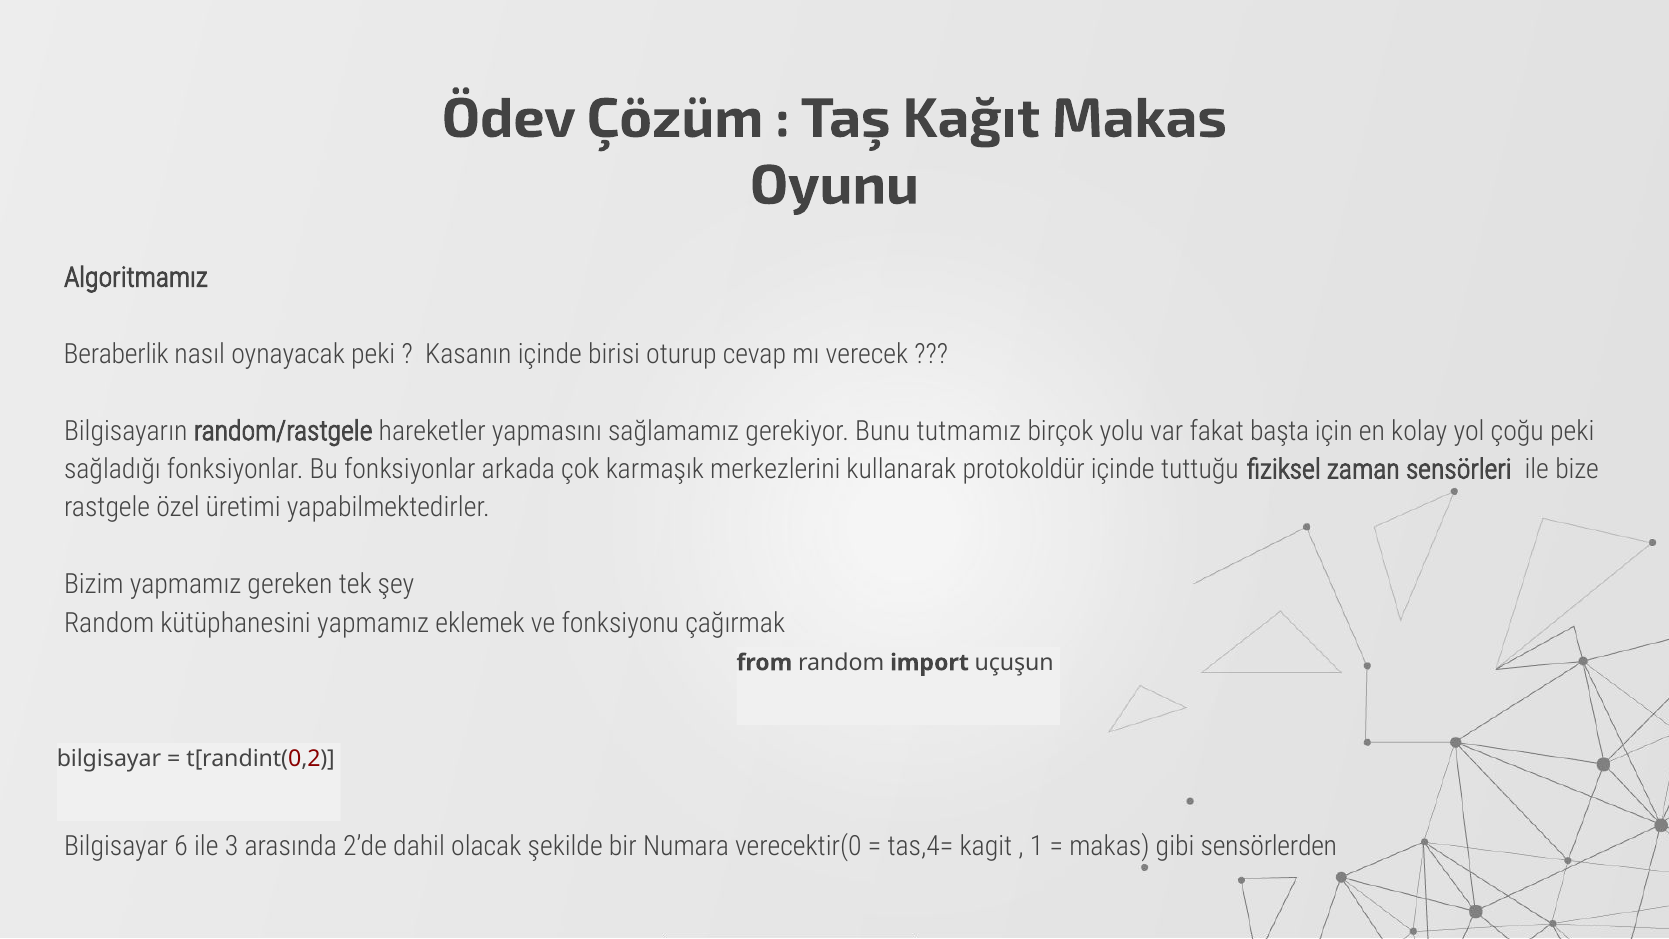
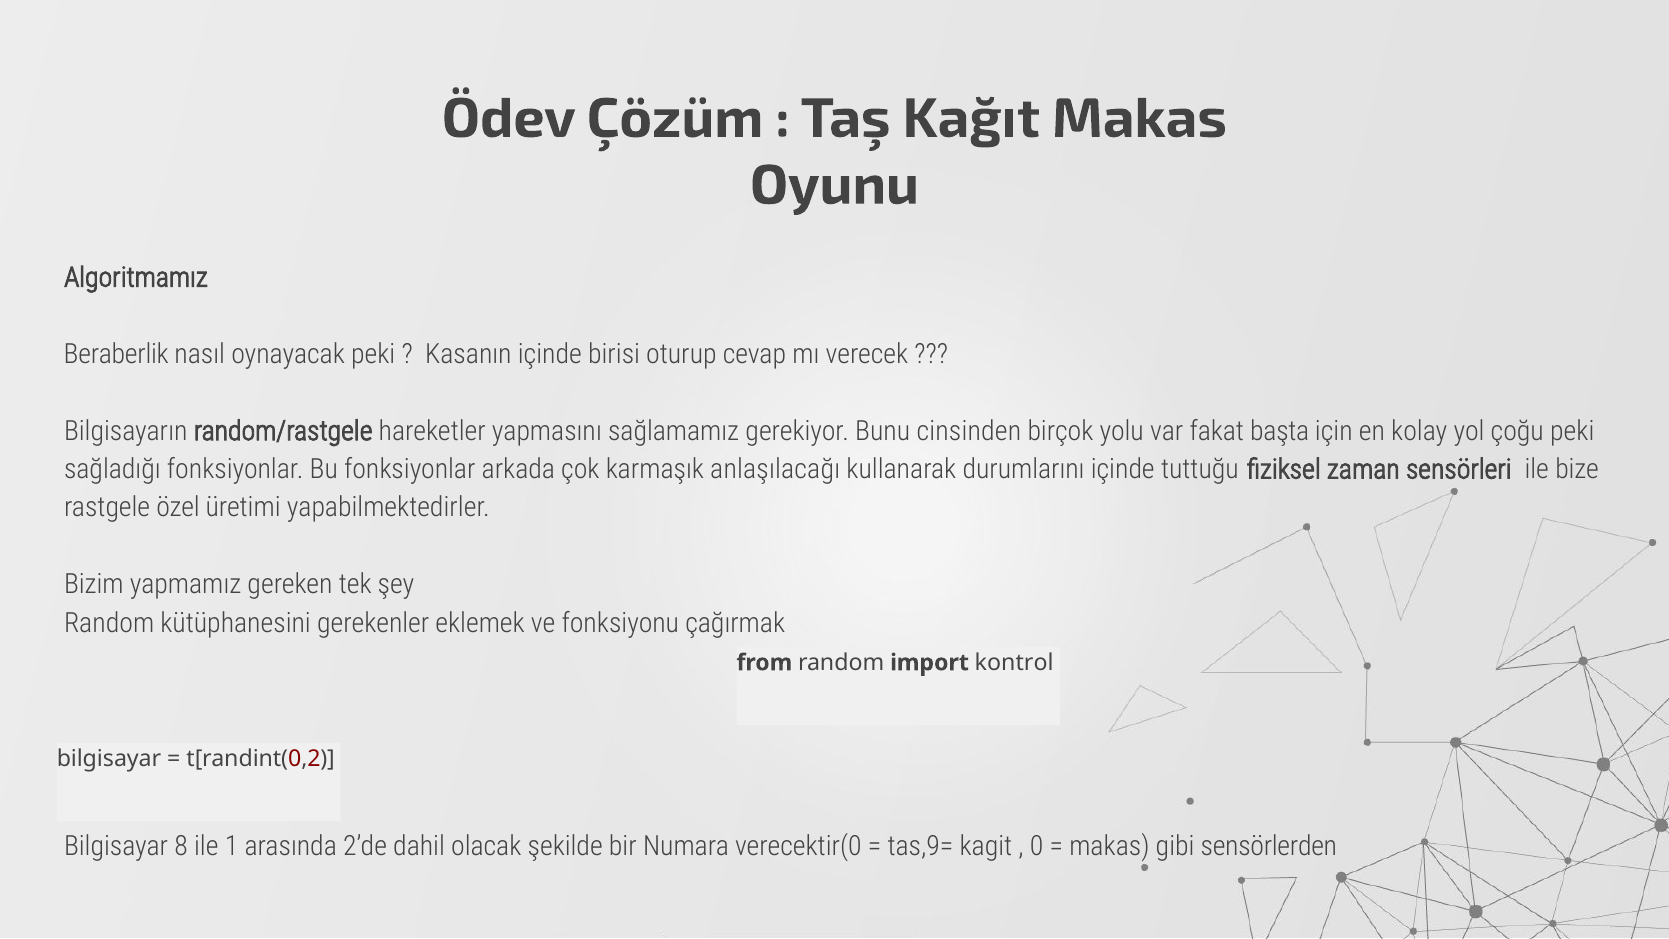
tutmamız: tutmamız -> cinsinden
merkezlerini: merkezlerini -> anlaşılacağı
protokoldür: protokoldür -> durumlarını
kütüphanesini yapmamız: yapmamız -> gerekenler
uçuşun: uçuşun -> kontrol
6: 6 -> 8
3: 3 -> 1
tas,4=: tas,4= -> tas,9=
1: 1 -> 0
